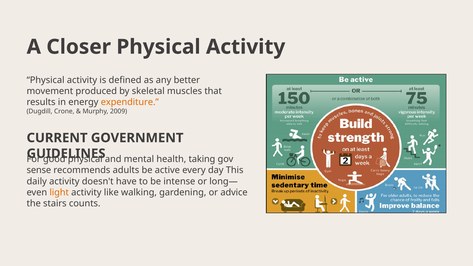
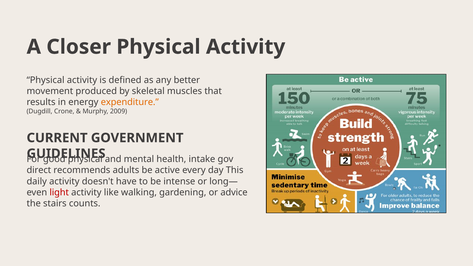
taking: taking -> intake
sense: sense -> direct
light colour: orange -> red
